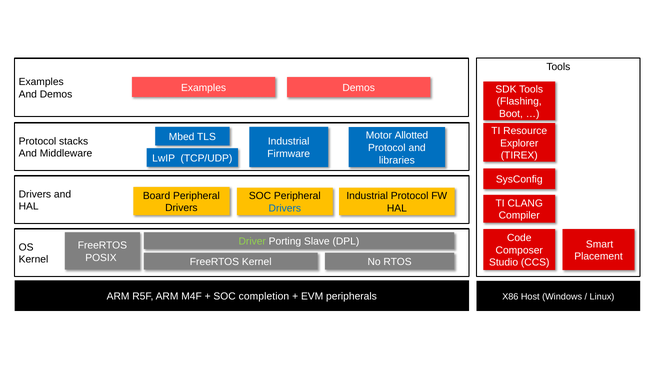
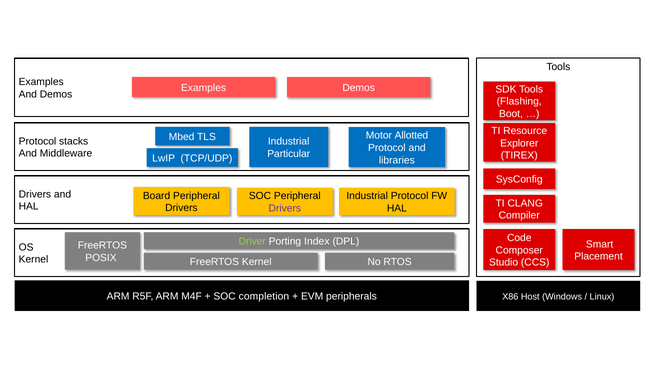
Firmware: Firmware -> Particular
Drivers at (285, 209) colour: blue -> purple
Slave: Slave -> Index
